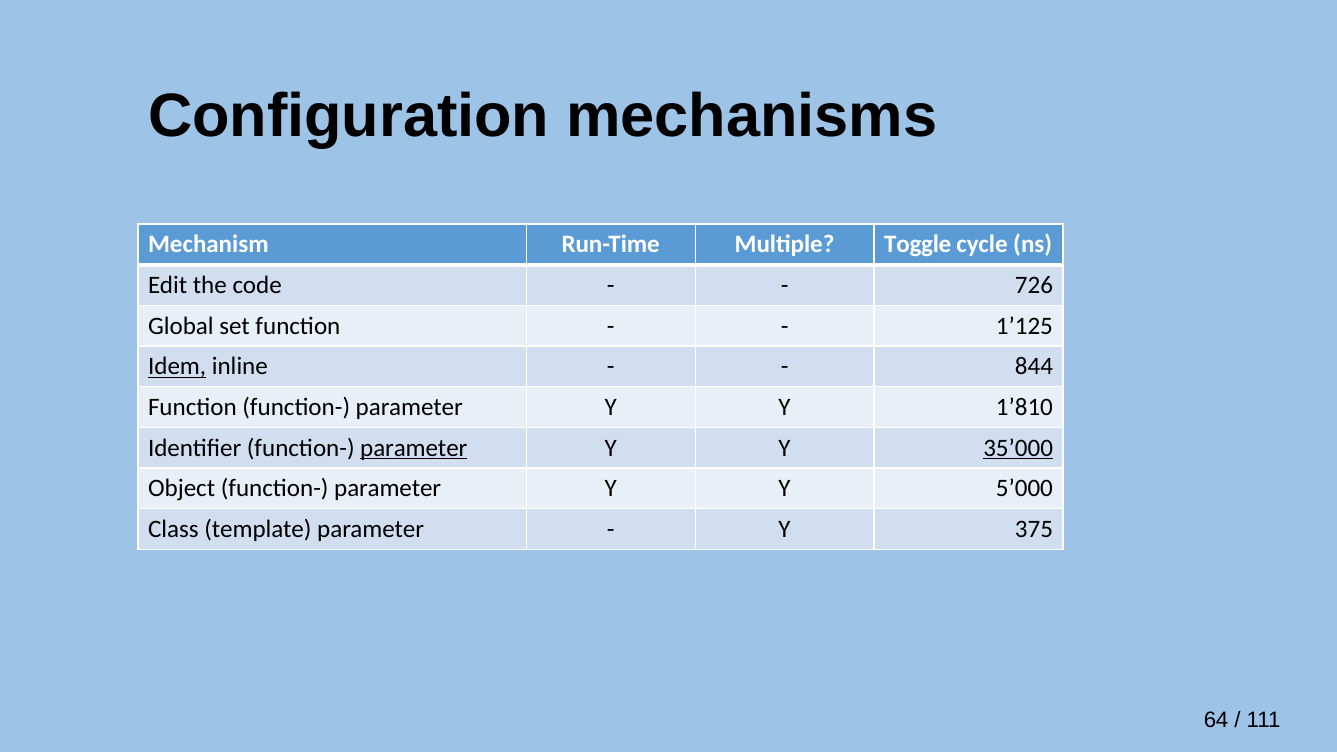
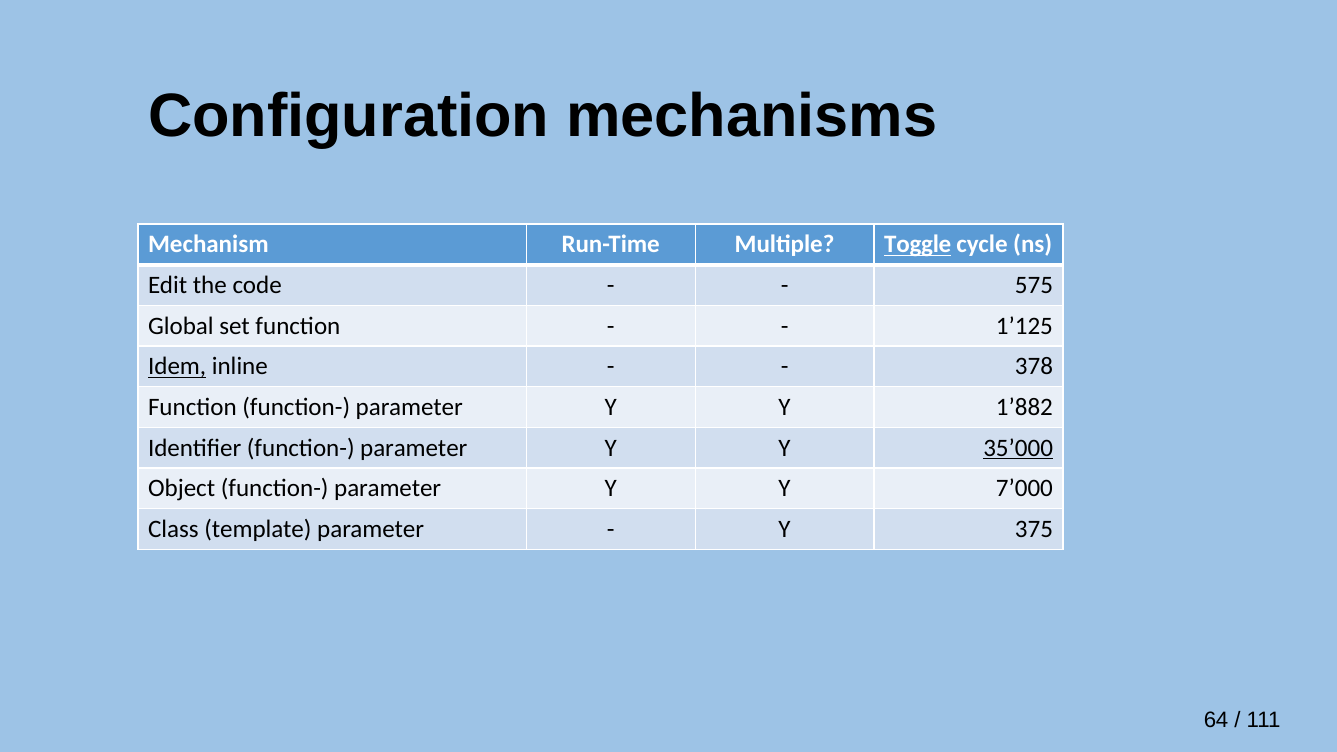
Toggle underline: none -> present
726: 726 -> 575
844: 844 -> 378
1’810: 1’810 -> 1’882
parameter at (414, 448) underline: present -> none
5’000: 5’000 -> 7’000
